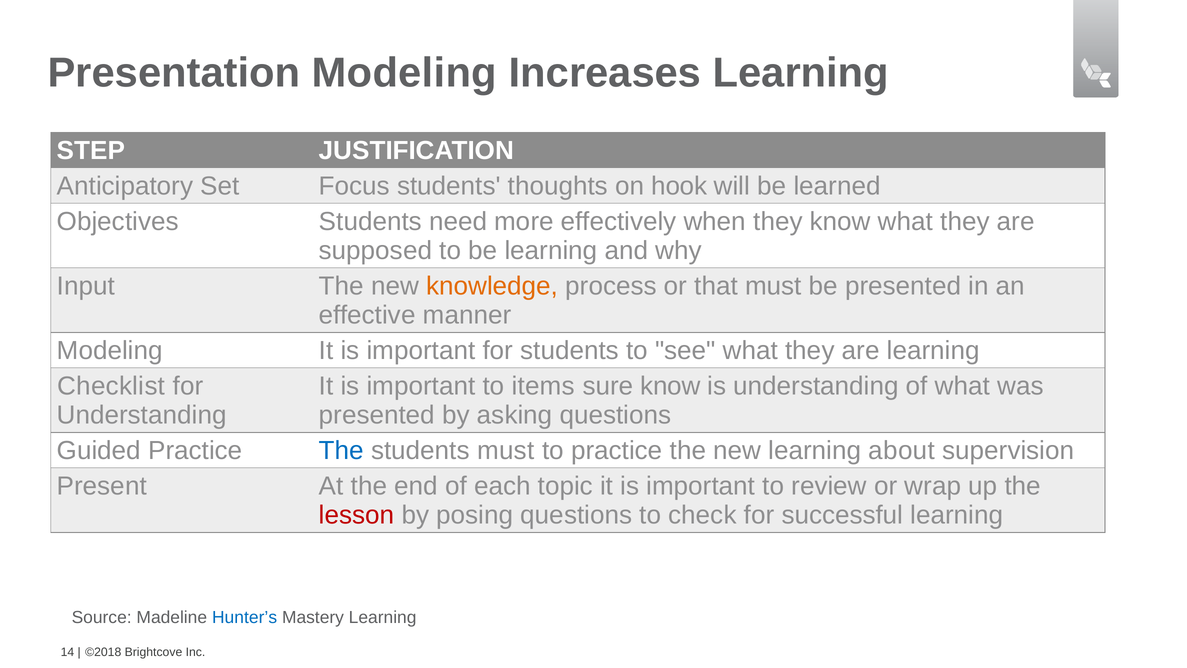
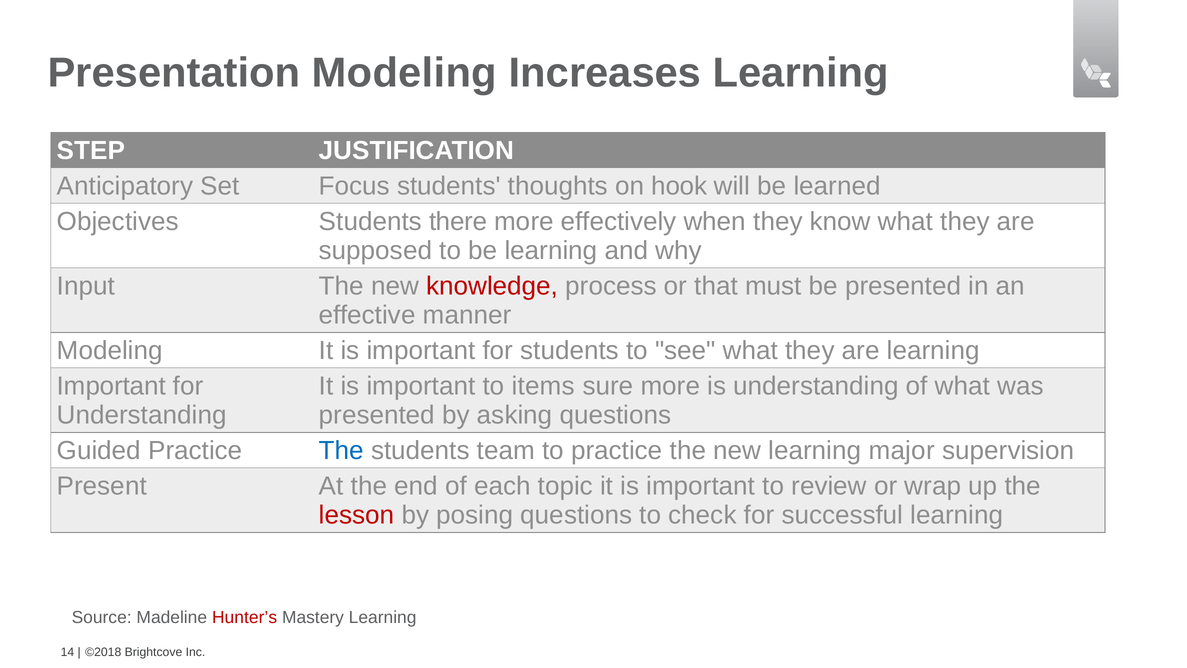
need: need -> there
knowledge colour: orange -> red
Checklist at (111, 386): Checklist -> Important
sure know: know -> more
students must: must -> team
about: about -> major
Hunter’s colour: blue -> red
